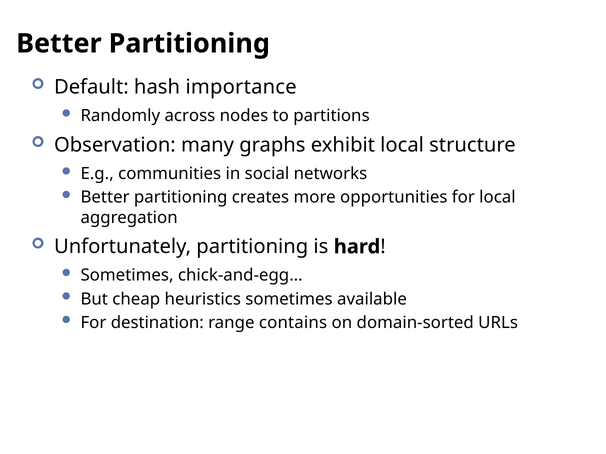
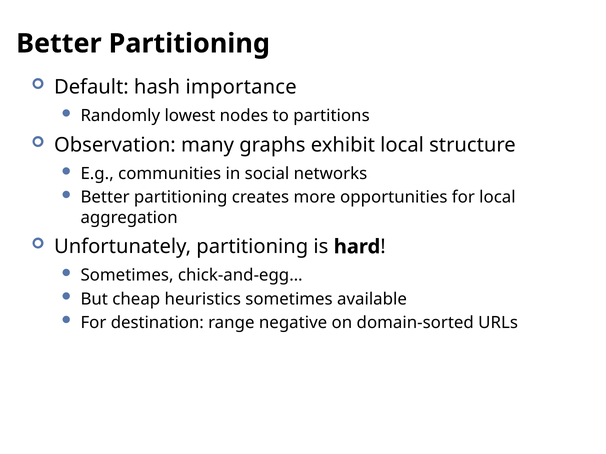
across: across -> lowest
contains: contains -> negative
